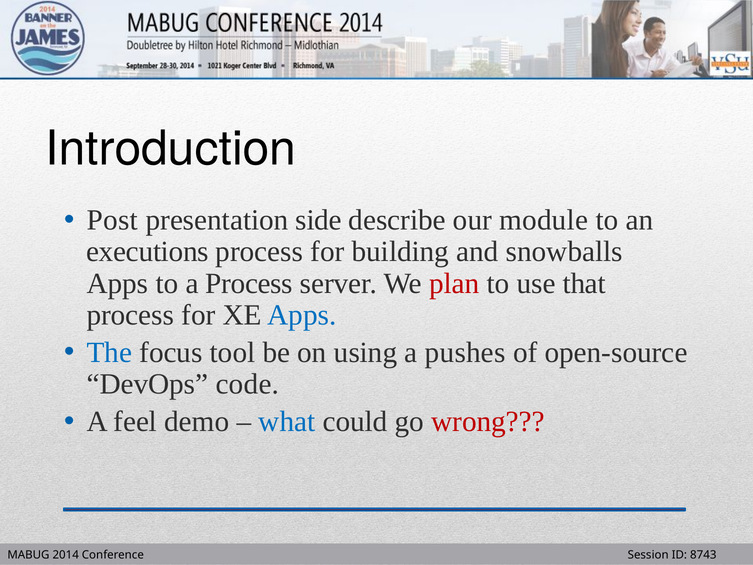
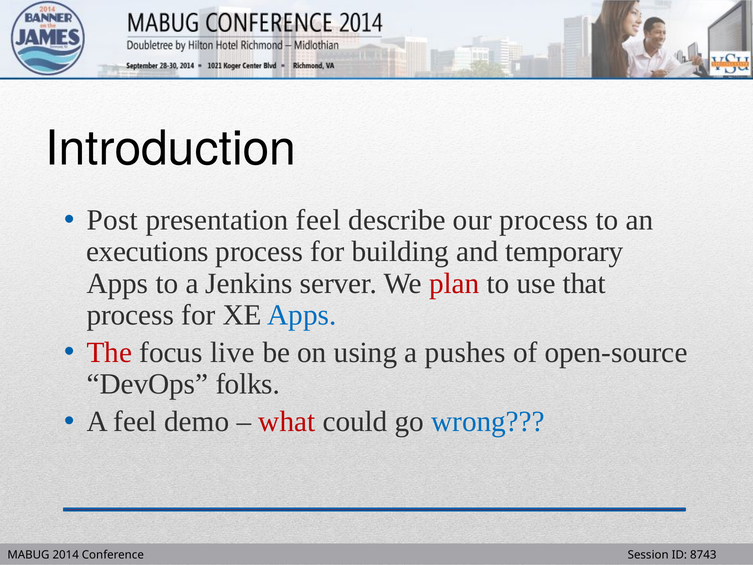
presentation side: side -> feel
our module: module -> process
snowballs: snowballs -> temporary
a Process: Process -> Jenkins
The colour: blue -> red
tool: tool -> live
code: code -> folks
what colour: blue -> red
wrong colour: red -> blue
